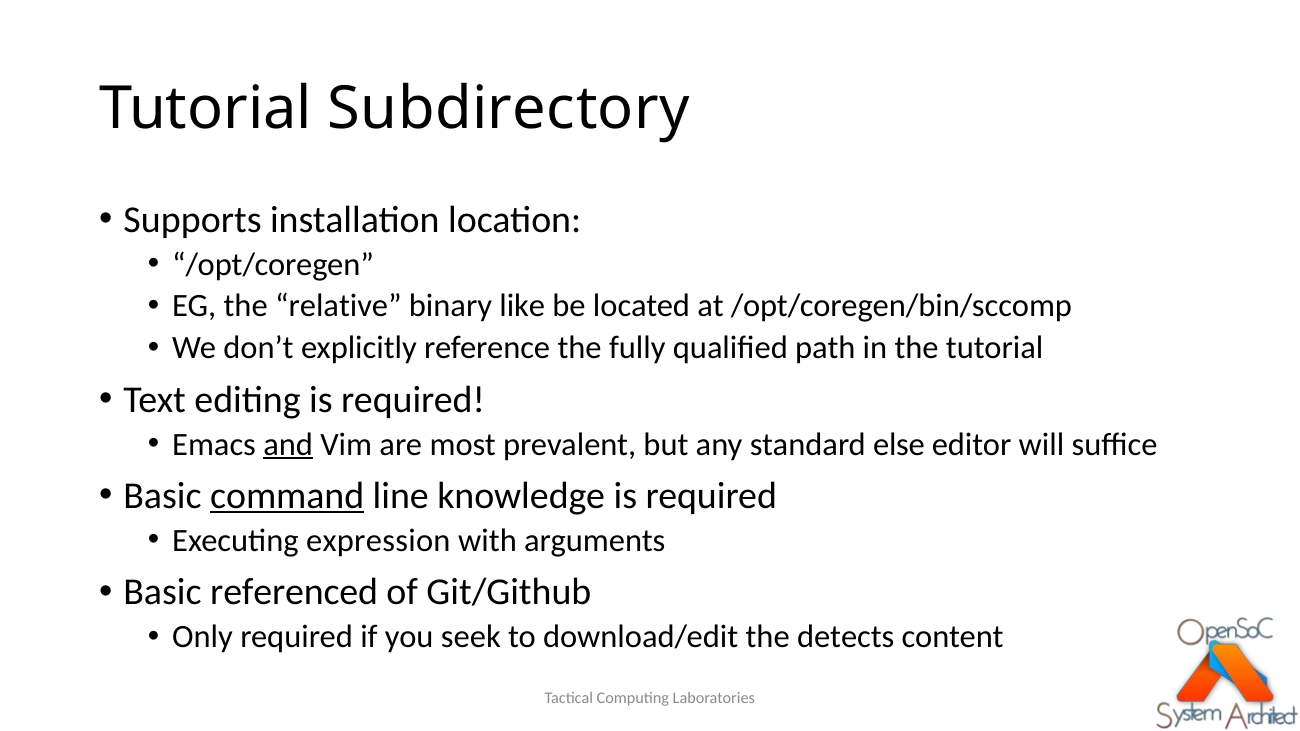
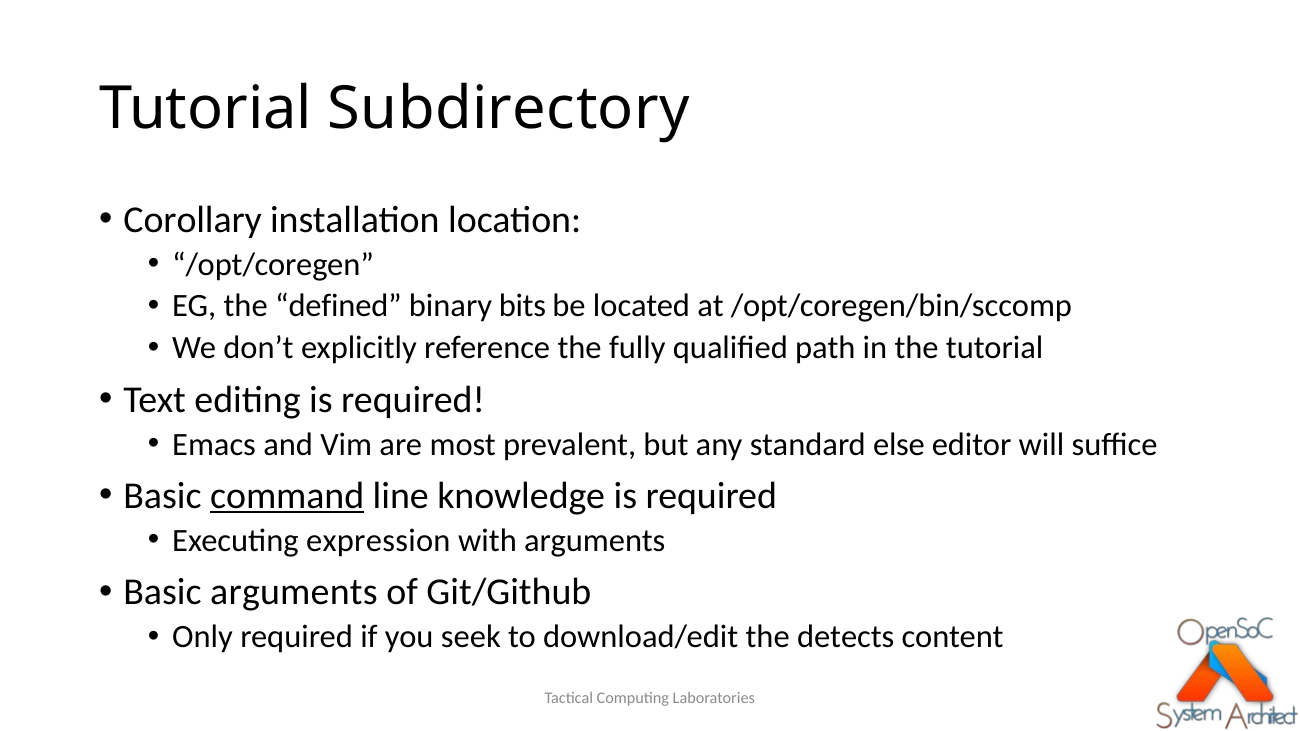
Supports: Supports -> Corollary
relative: relative -> defined
like: like -> bits
and underline: present -> none
Basic referenced: referenced -> arguments
